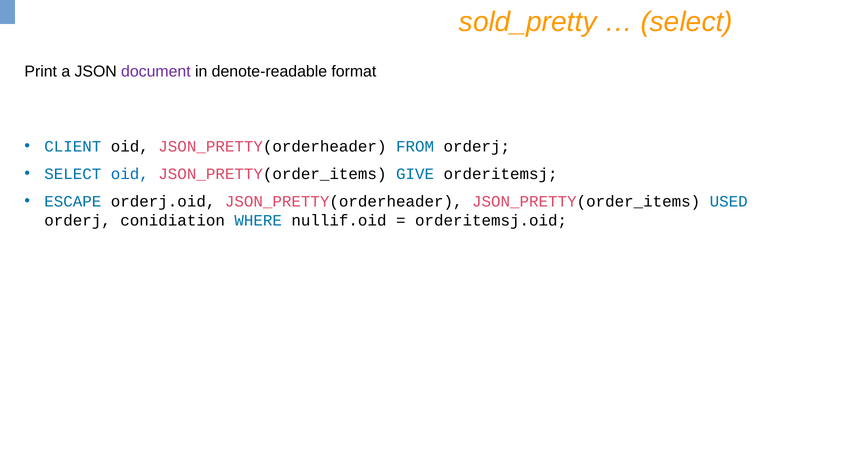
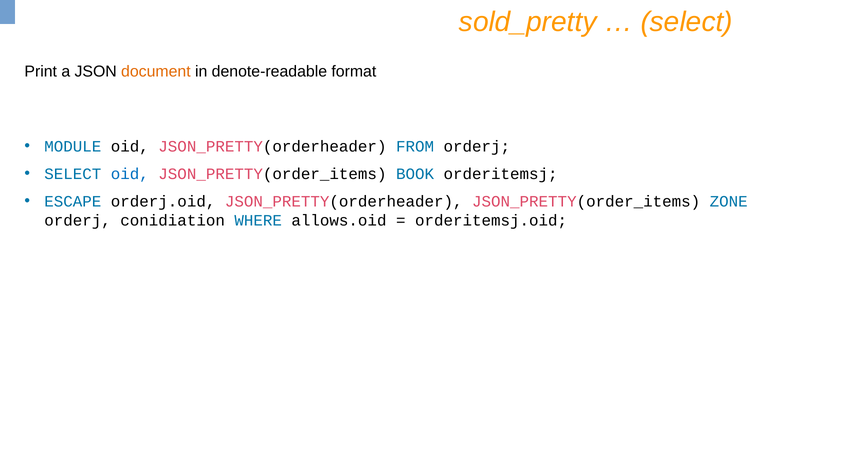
document colour: purple -> orange
CLIENT: CLIENT -> MODULE
GIVE: GIVE -> BOOK
USED: USED -> ZONE
nullif.oid: nullif.oid -> allows.oid
